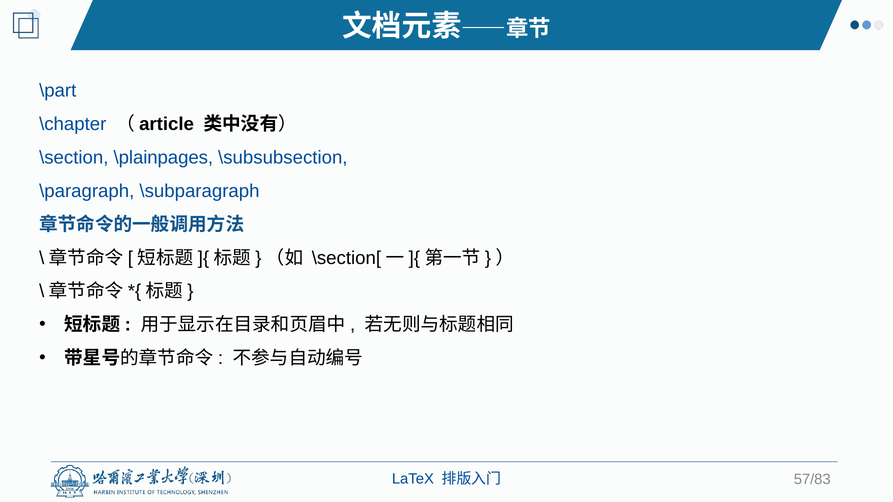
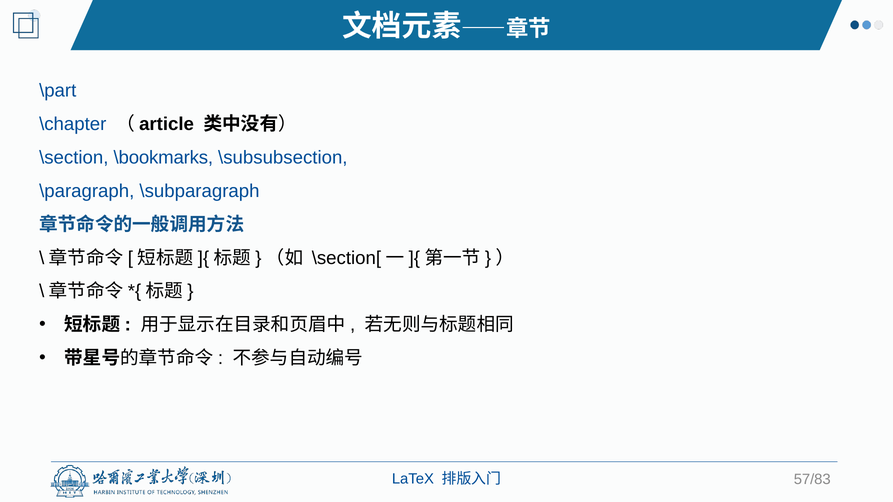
\plainpages: \plainpages -> \bookmarks
